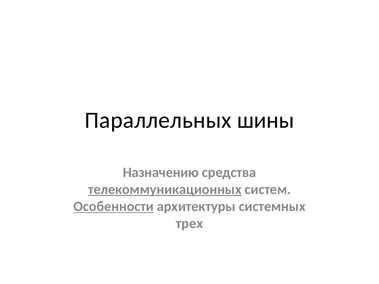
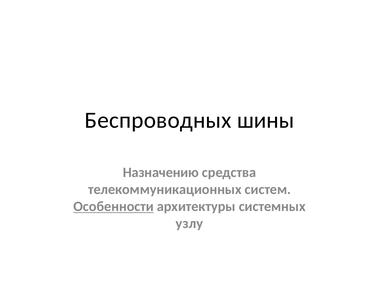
Параллельных: Параллельных -> Беспроводных
телекоммуникационных underline: present -> none
трех: трех -> узлу
